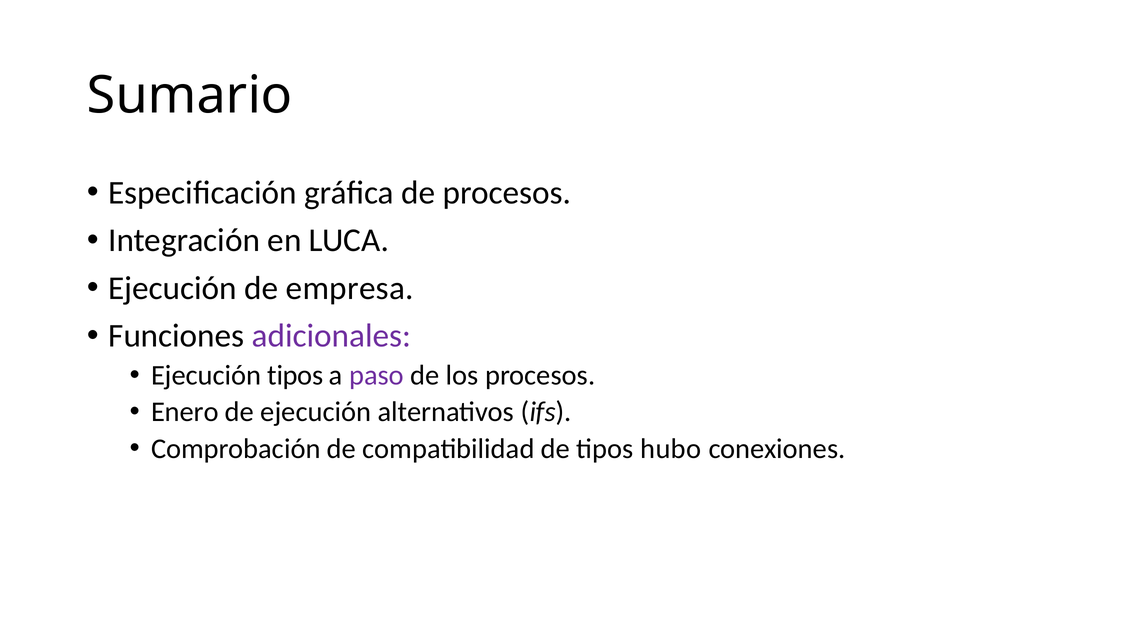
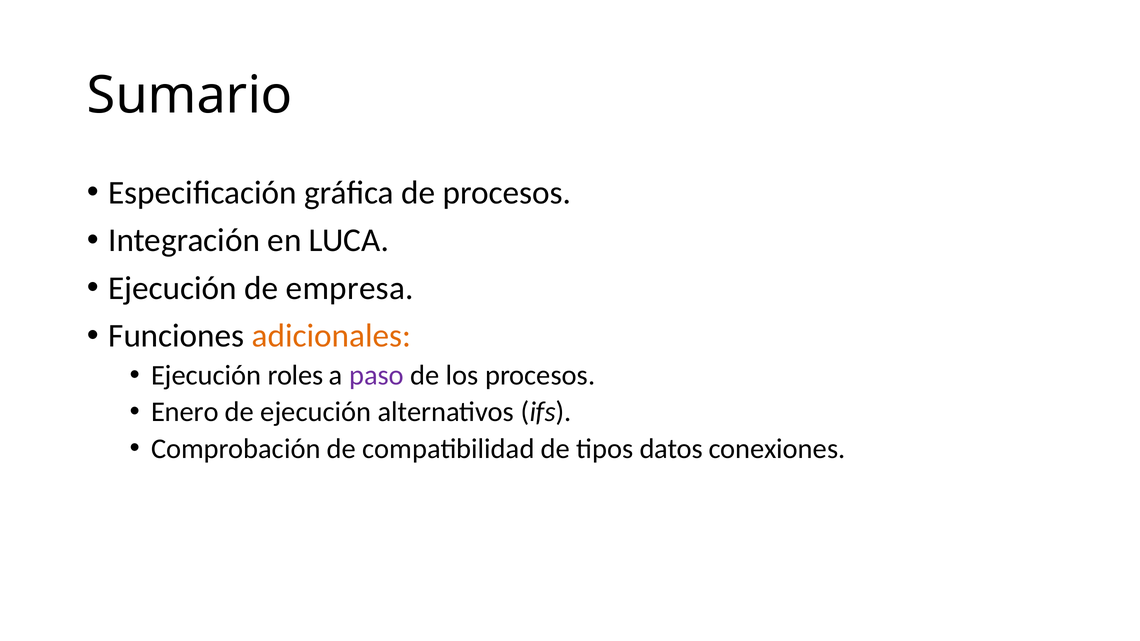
adicionales colour: purple -> orange
Ejecución tipos: tipos -> roles
hubo: hubo -> datos
